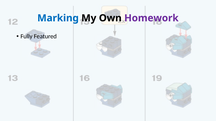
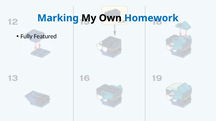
Homework colour: purple -> blue
